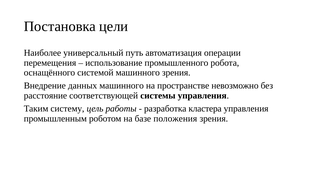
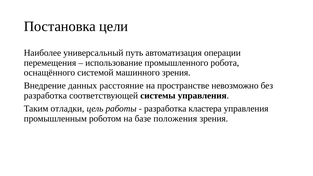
данных машинного: машинного -> расстояние
расстояние at (45, 96): расстояние -> разработка
систему: систему -> отладки
